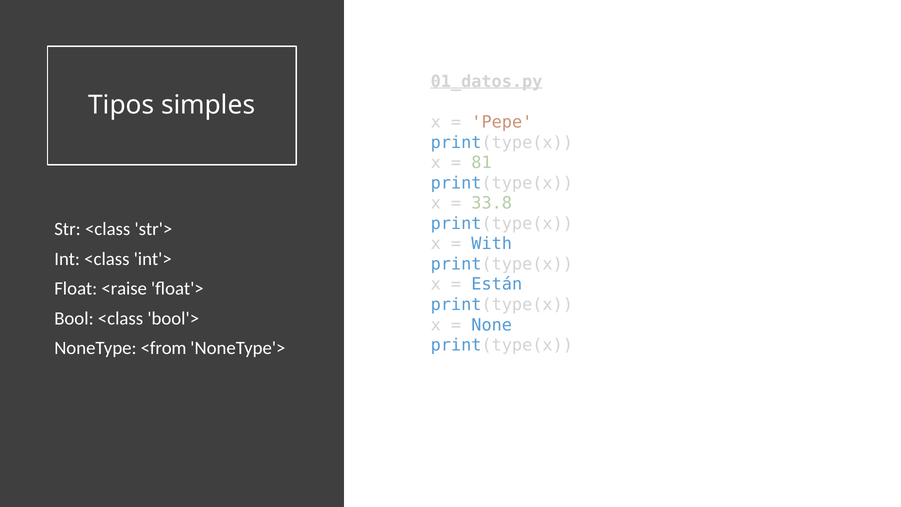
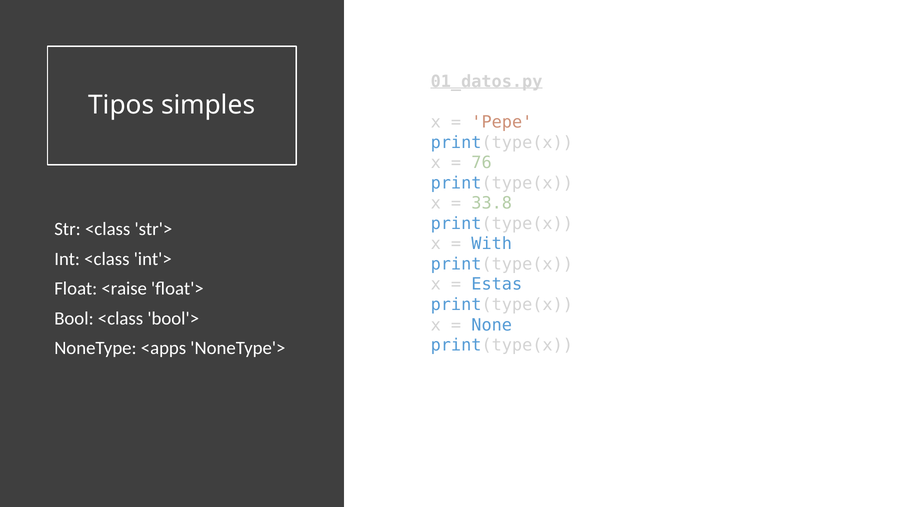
81: 81 -> 76
Están: Están -> Estas
<from: <from -> <apps
